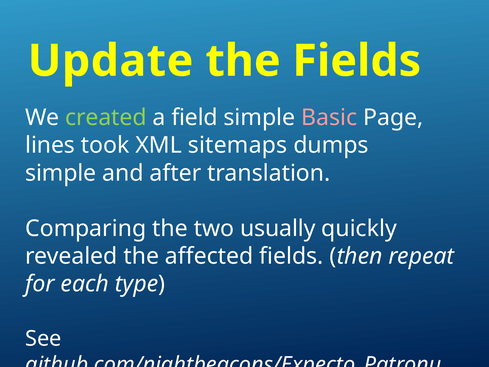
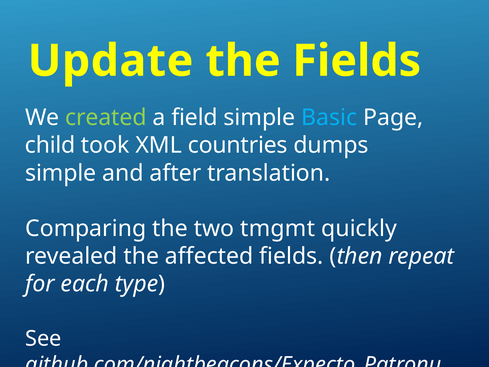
Basic colour: pink -> light blue
lines: lines -> child
sitemaps: sitemaps -> countries
usually: usually -> tmgmt
